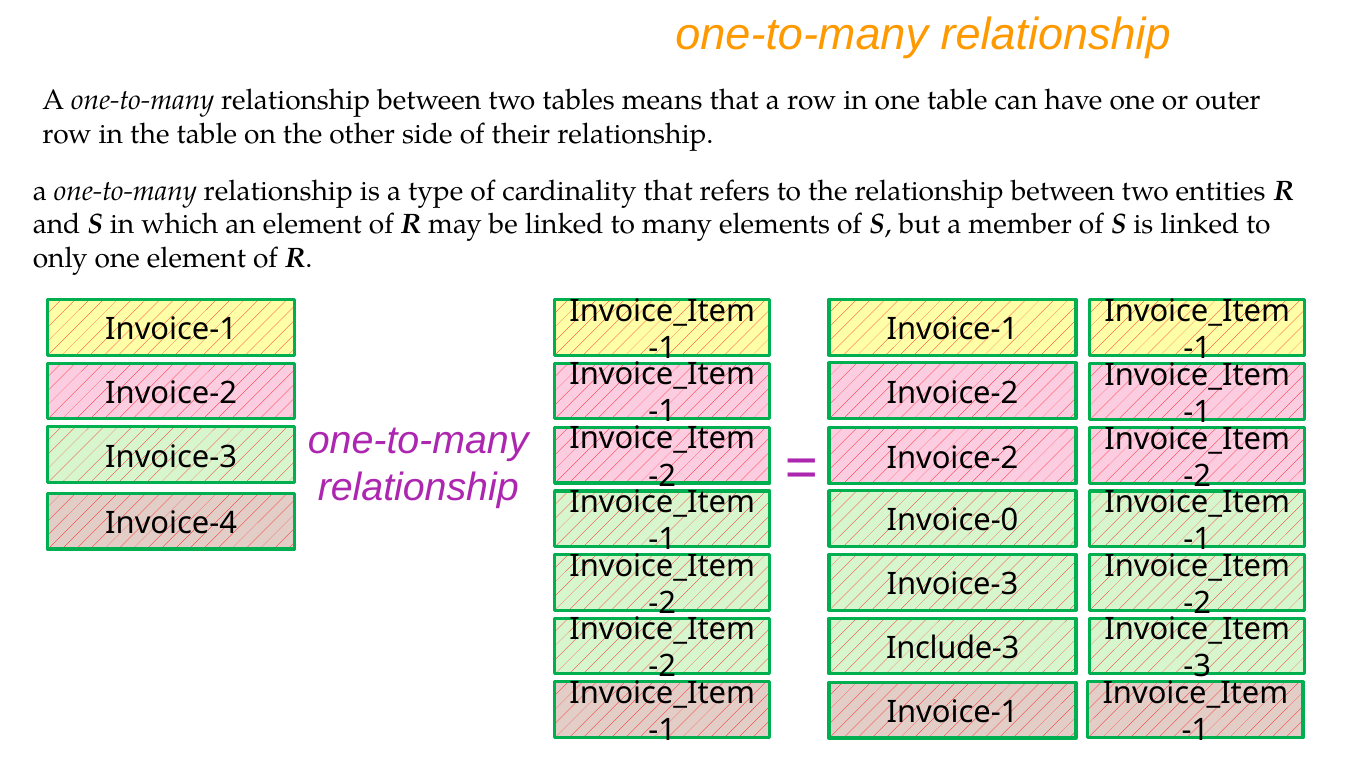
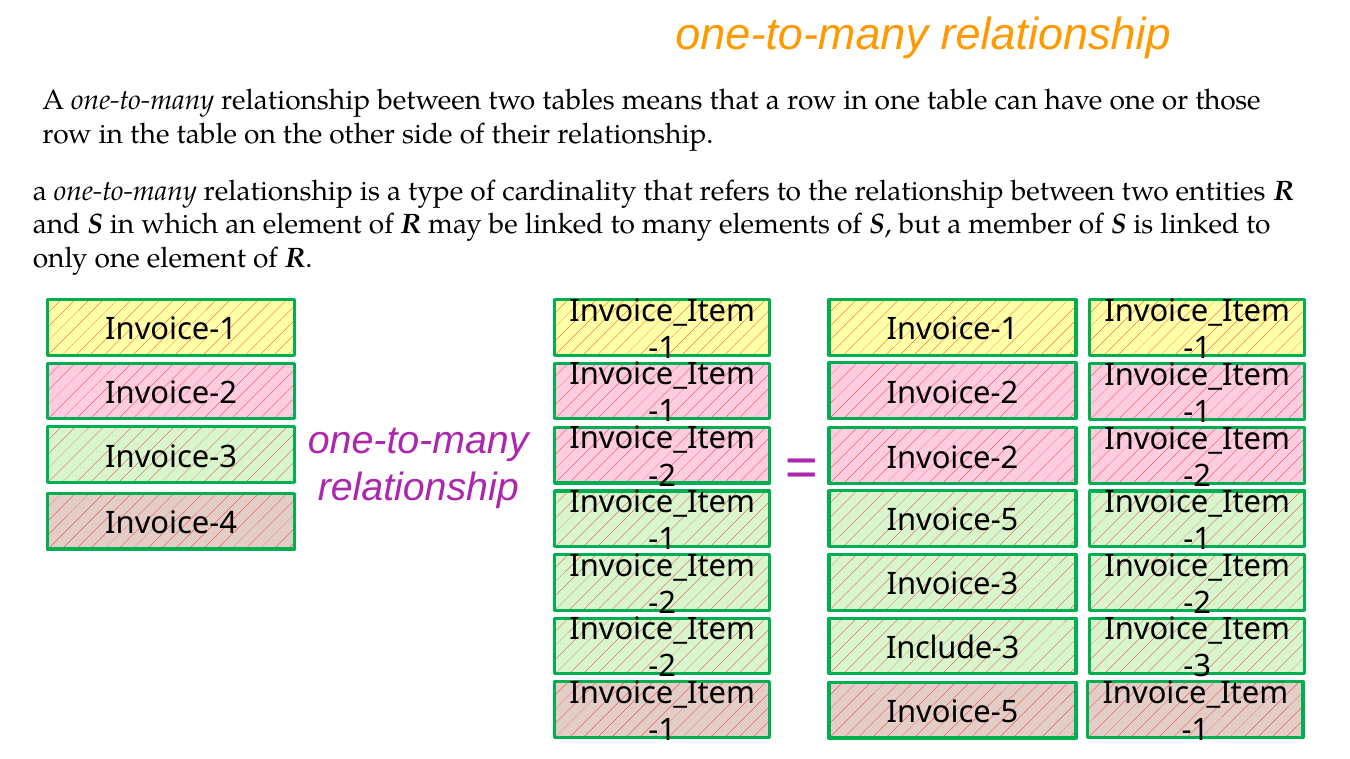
outer: outer -> those
Invoice-0 at (953, 521): Invoice-0 -> Invoice-5
Invoice-1 at (953, 713): Invoice-1 -> Invoice-5
